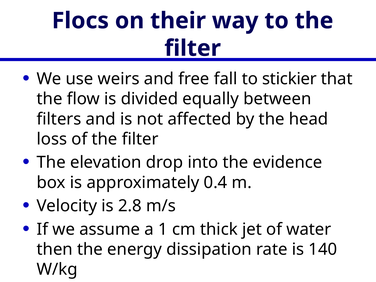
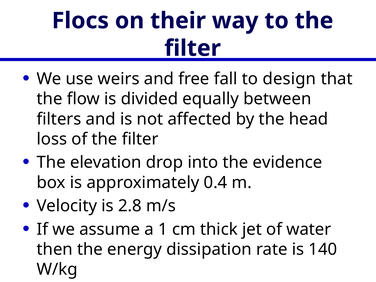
stickier: stickier -> design
